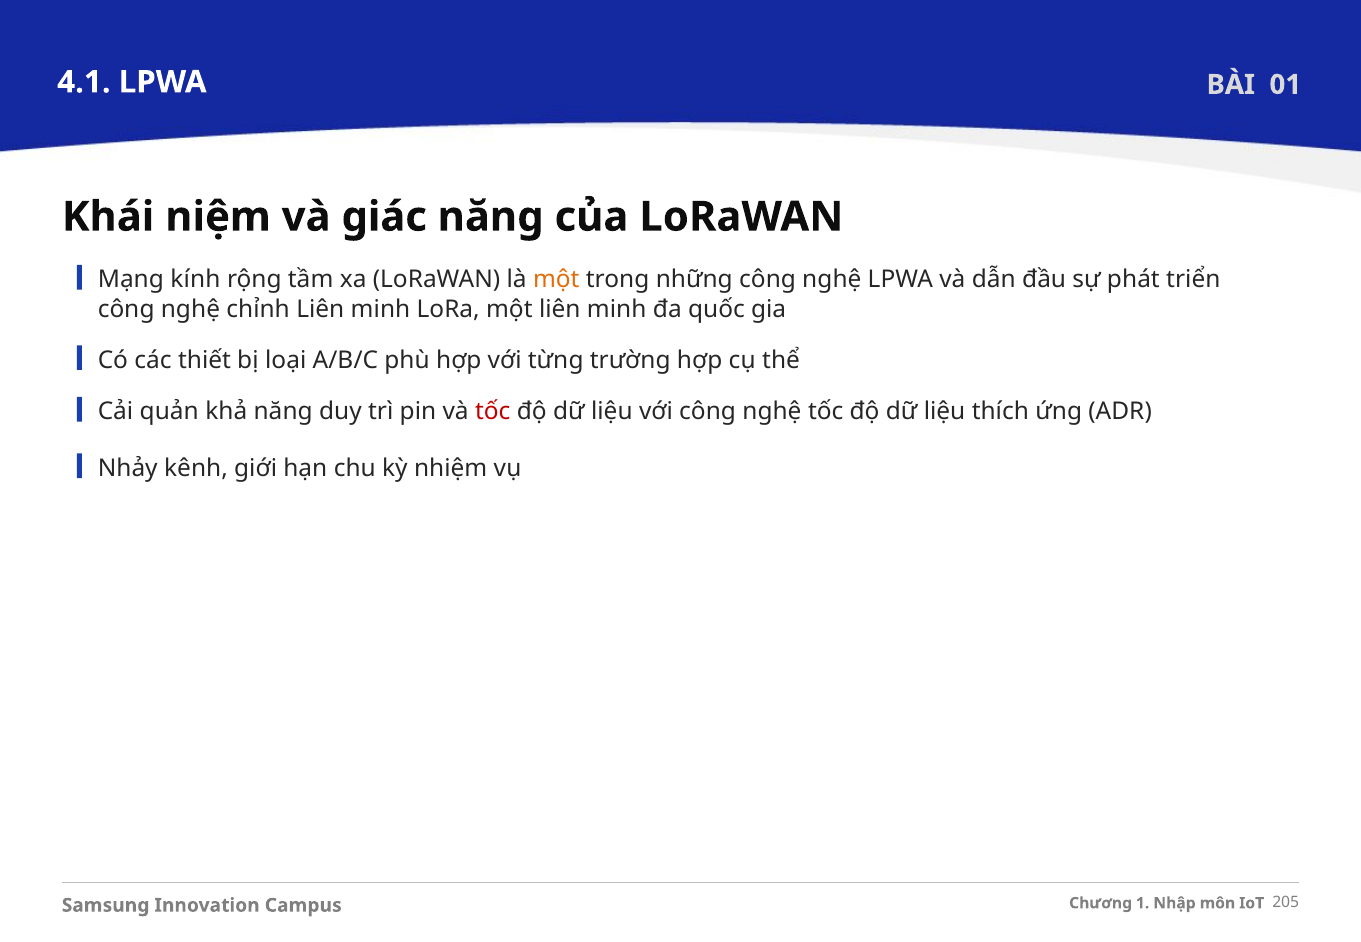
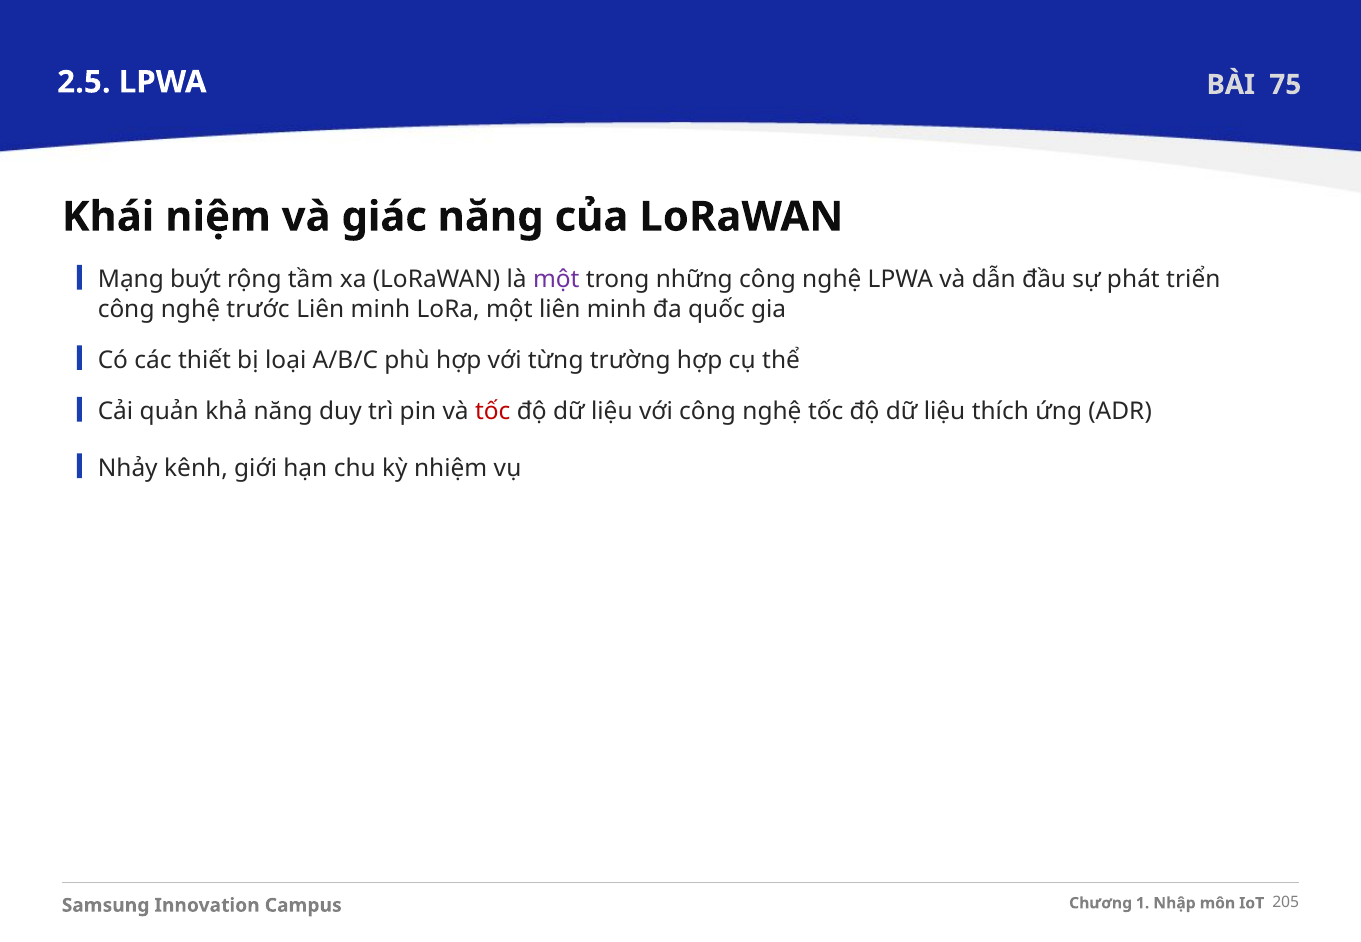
4.1: 4.1 -> 2.5
01: 01 -> 75
kính: kính -> buýt
một at (556, 280) colour: orange -> purple
chỉnh: chỉnh -> trước
